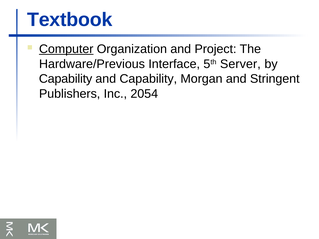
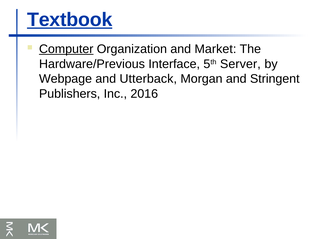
Textbook underline: none -> present
Project: Project -> Market
Capability at (66, 79): Capability -> Webpage
and Capability: Capability -> Utterback
2054: 2054 -> 2016
